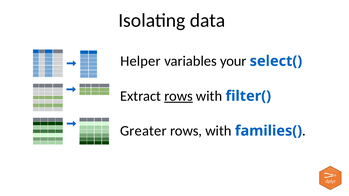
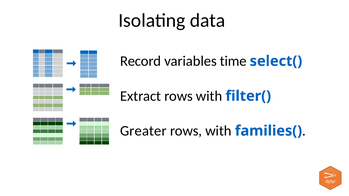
Helper: Helper -> Record
your: your -> time
rows at (179, 96) underline: present -> none
